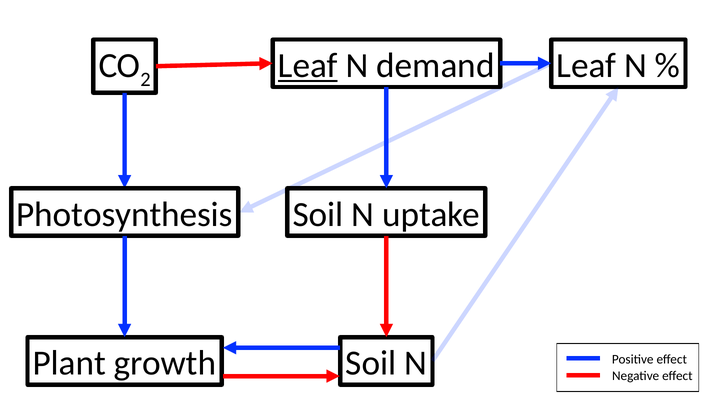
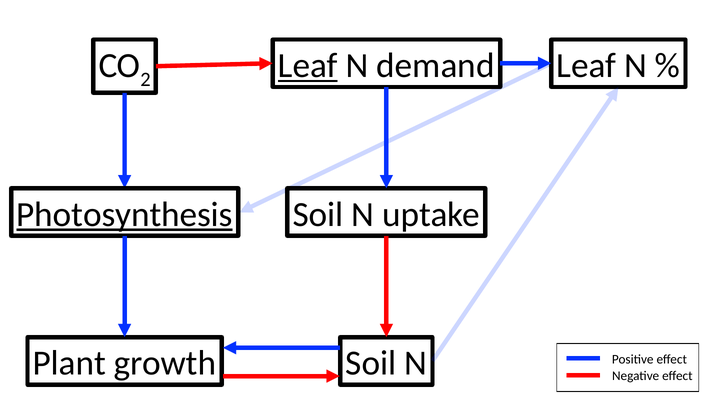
Photosynthesis underline: none -> present
